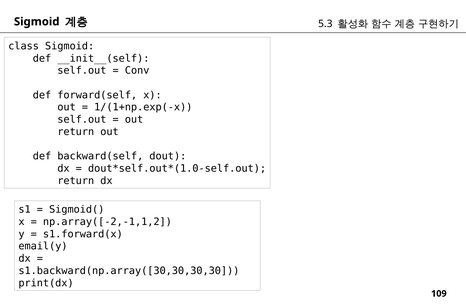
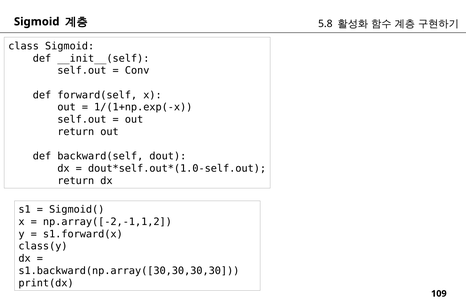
5.3: 5.3 -> 5.8
email(y: email(y -> class(y
